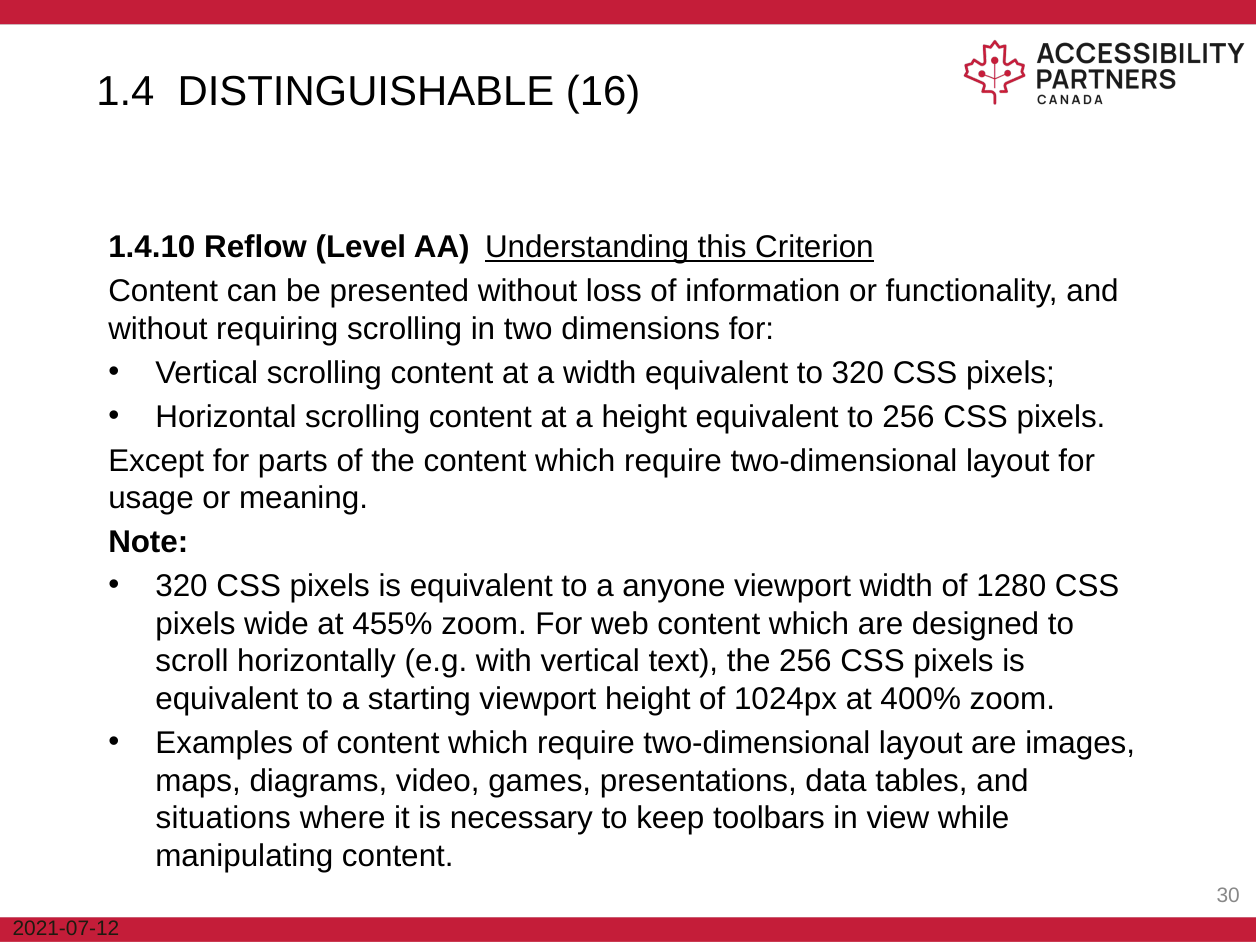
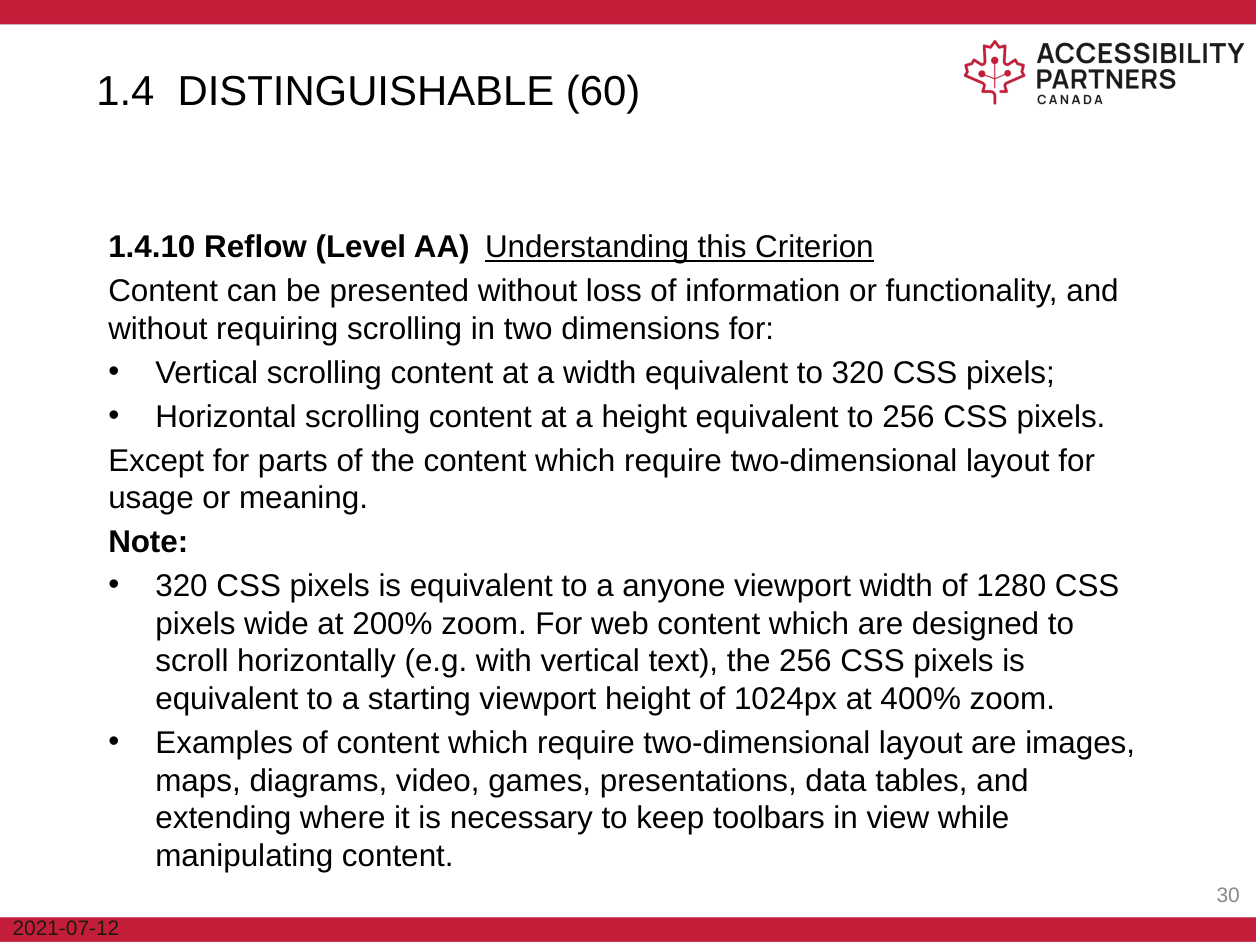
16: 16 -> 60
455%: 455% -> 200%
situations: situations -> extending
